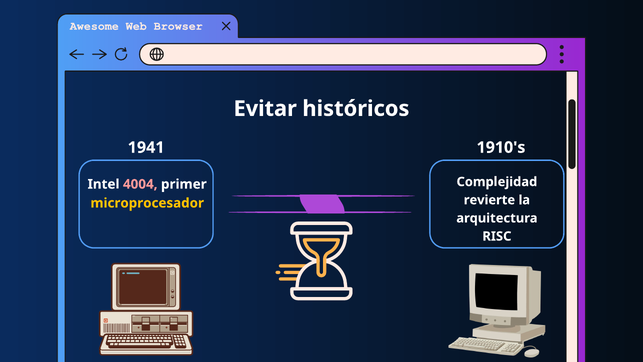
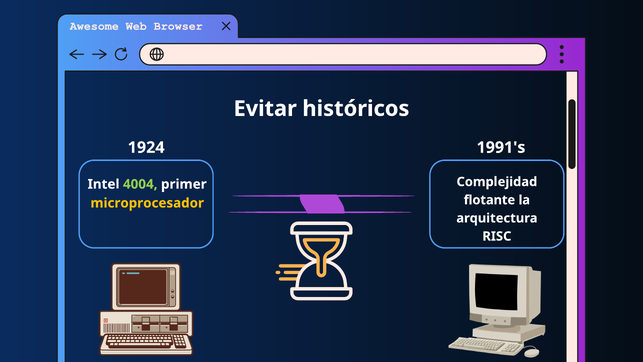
1941: 1941 -> 1924
1910's: 1910's -> 1991's
4004 colour: pink -> light green
revierte: revierte -> flotante
